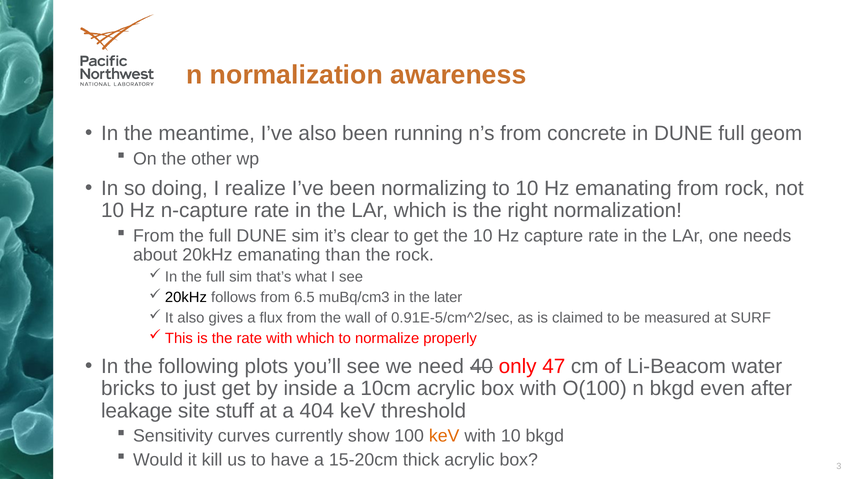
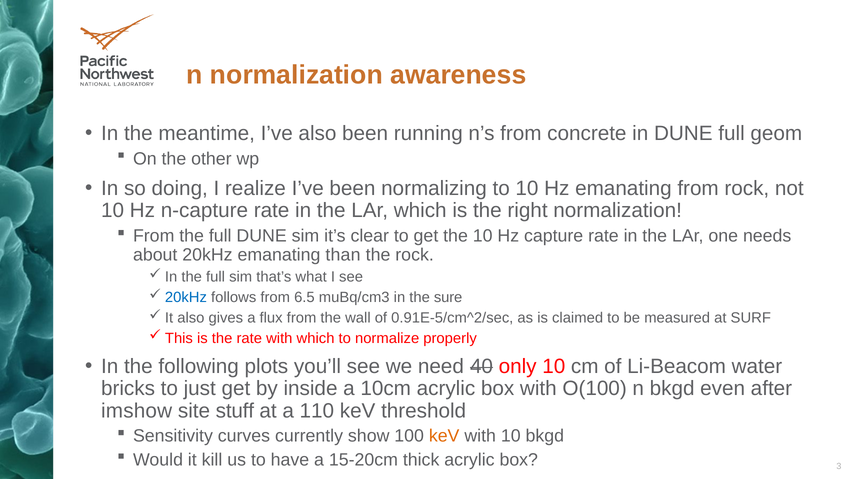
20kHz at (186, 298) colour: black -> blue
later: later -> sure
only 47: 47 -> 10
leakage: leakage -> imshow
404: 404 -> 110
